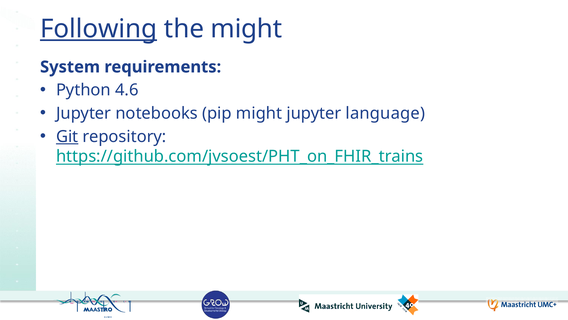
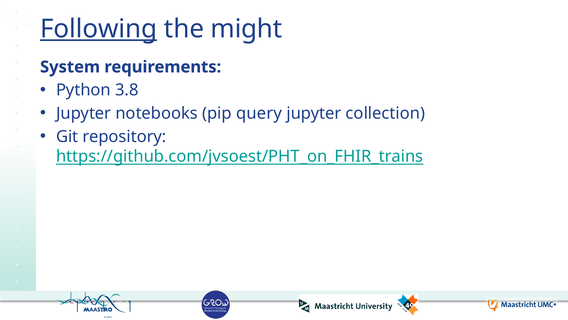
4.6: 4.6 -> 3.8
pip might: might -> query
language: language -> collection
Git underline: present -> none
